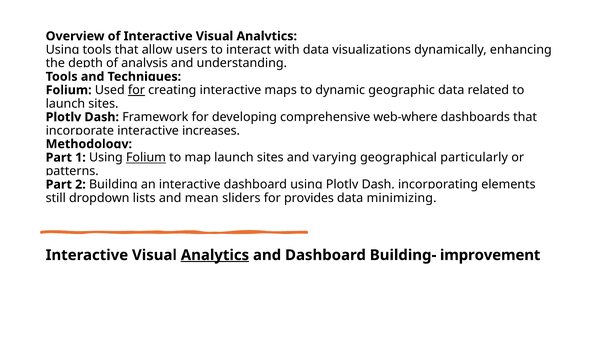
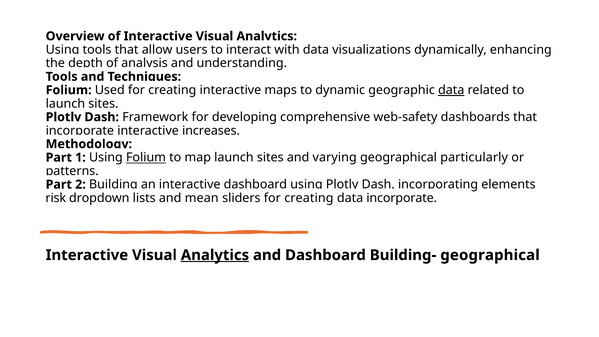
for at (136, 90) underline: present -> none
data at (451, 90) underline: none -> present
web-where: web-where -> web-safety
still: still -> risk
sliders for provides: provides -> creating
data minimizing: minimizing -> incorporate
Building- improvement: improvement -> geographical
